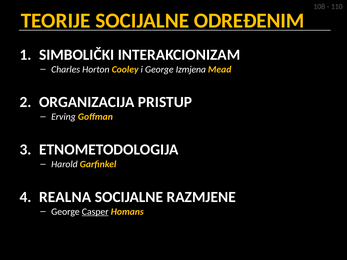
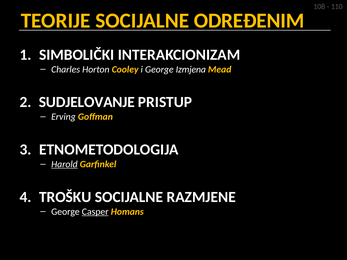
ORGANIZACIJA: ORGANIZACIJA -> SUDJELOVANJE
Harold underline: none -> present
REALNA: REALNA -> TROŠKU
